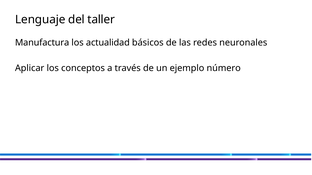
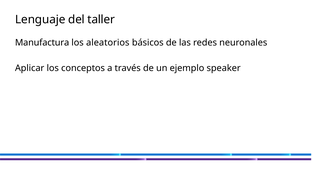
actualidad: actualidad -> aleatorios
número: número -> speaker
